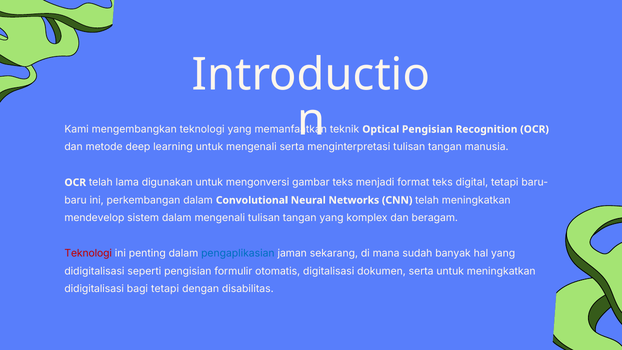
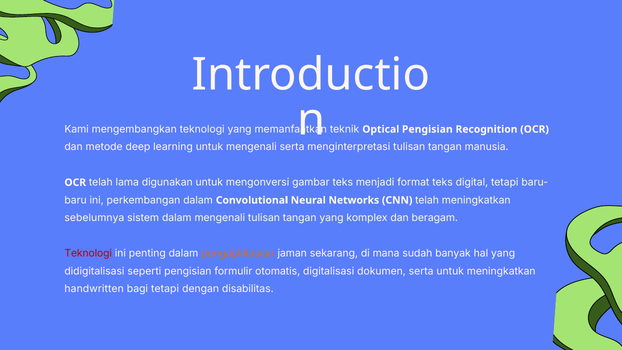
mendevelop: mendevelop -> sebelumnya
pengaplikasian colour: blue -> orange
didigitalisasi at (94, 289): didigitalisasi -> handwritten
